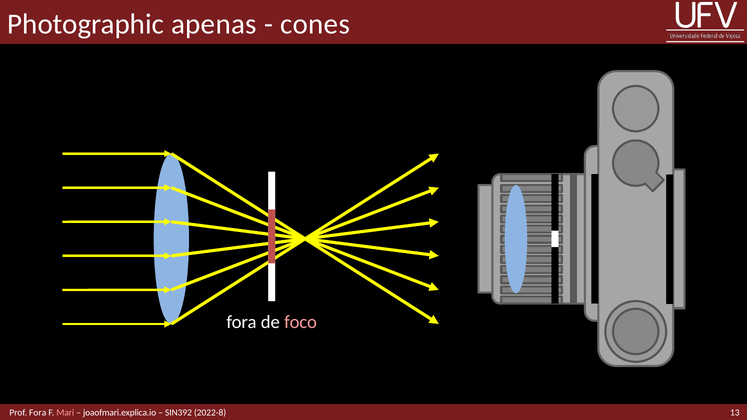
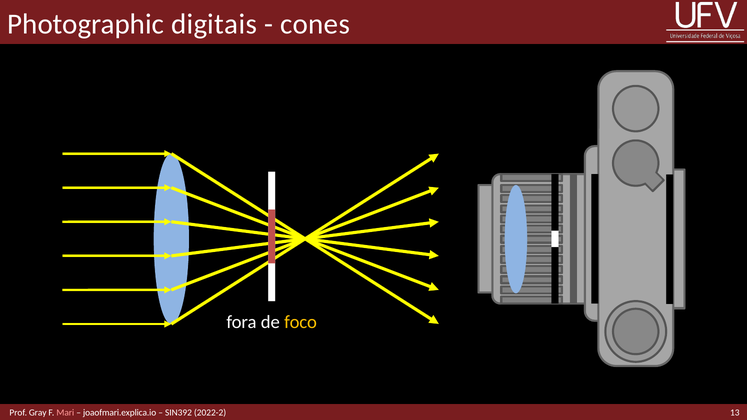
apenas: apenas -> digitais
foco colour: pink -> yellow
Prof Fora: Fora -> Gray
2022-8: 2022-8 -> 2022-2
